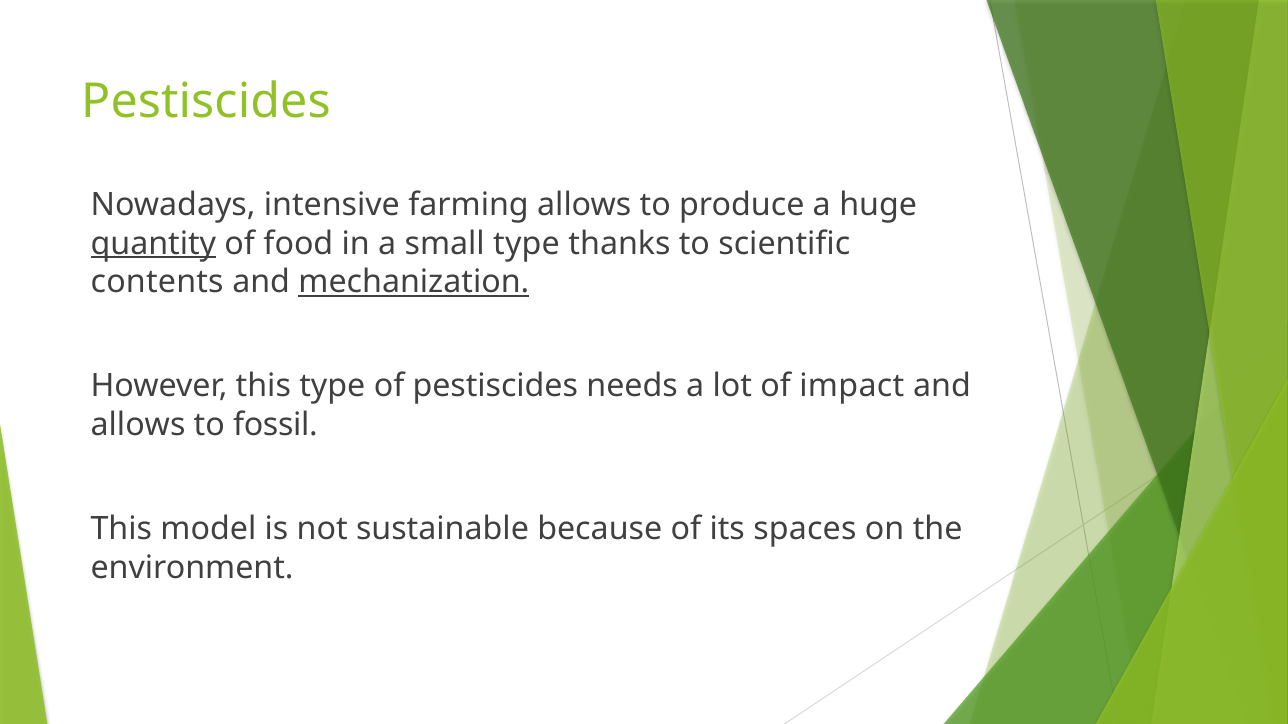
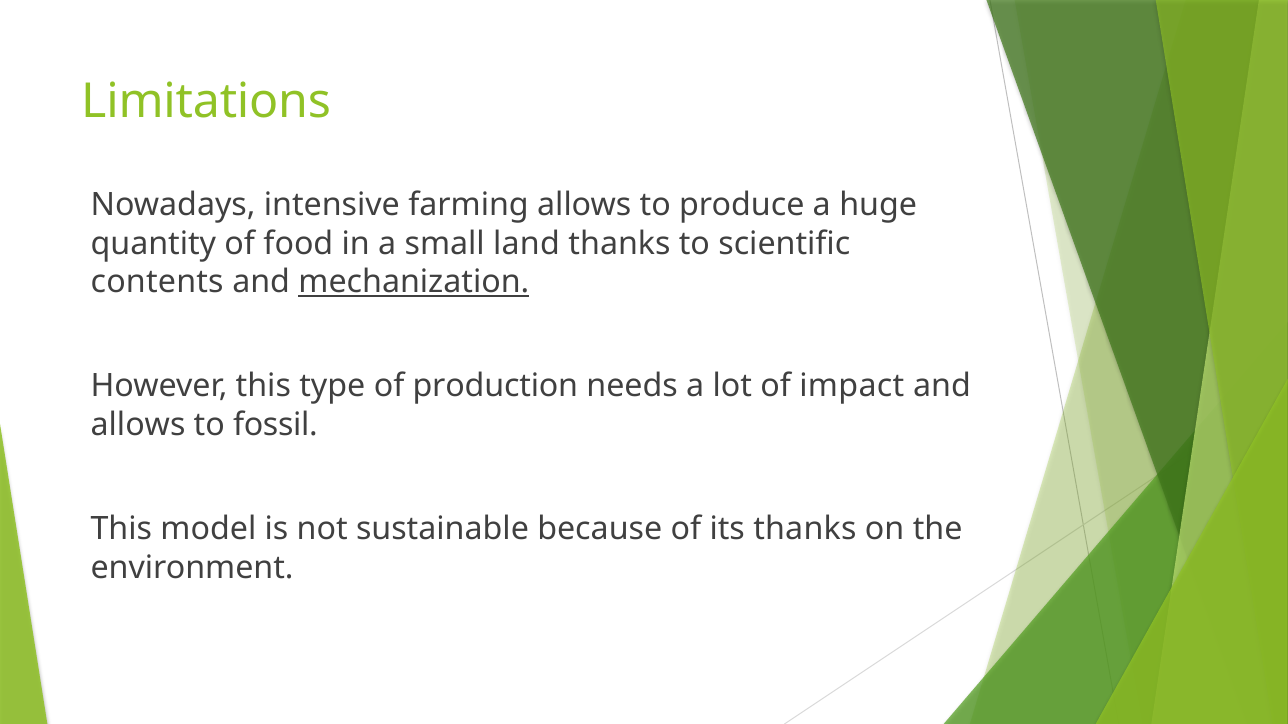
Pestiscides at (206, 102): Pestiscides -> Limitations
quantity underline: present -> none
small type: type -> land
of pestiscides: pestiscides -> production
its spaces: spaces -> thanks
